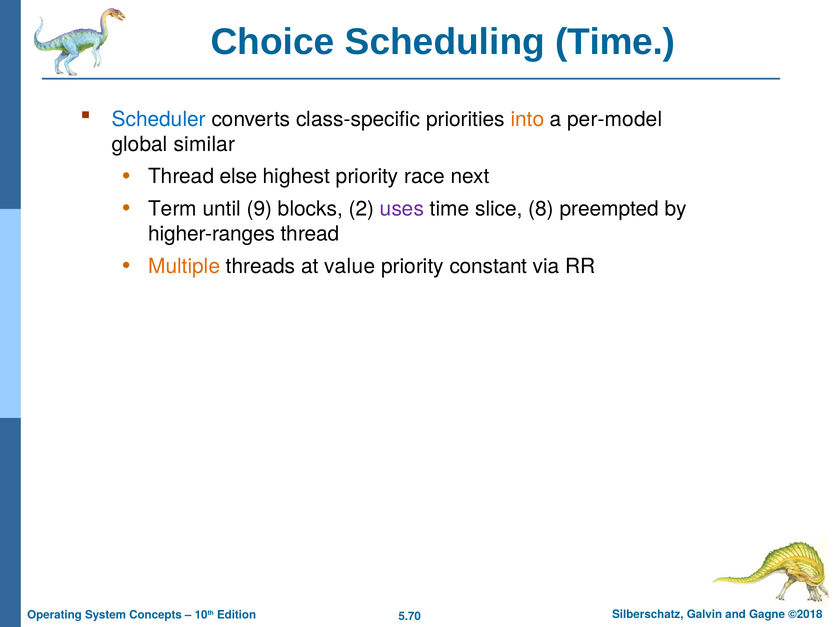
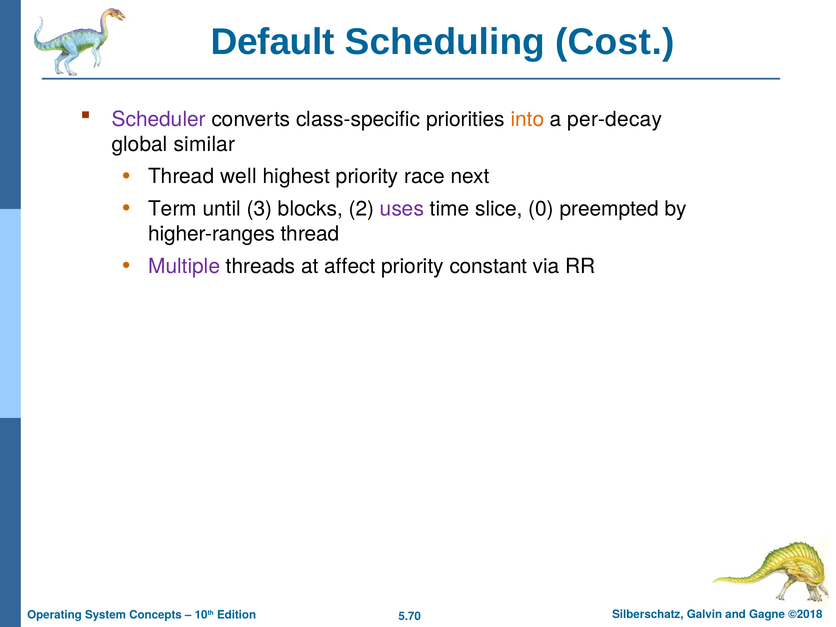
Choice: Choice -> Default
Scheduling Time: Time -> Cost
Scheduler colour: blue -> purple
per-model: per-model -> per-decay
else: else -> well
9: 9 -> 3
8: 8 -> 0
Multiple colour: orange -> purple
value: value -> affect
